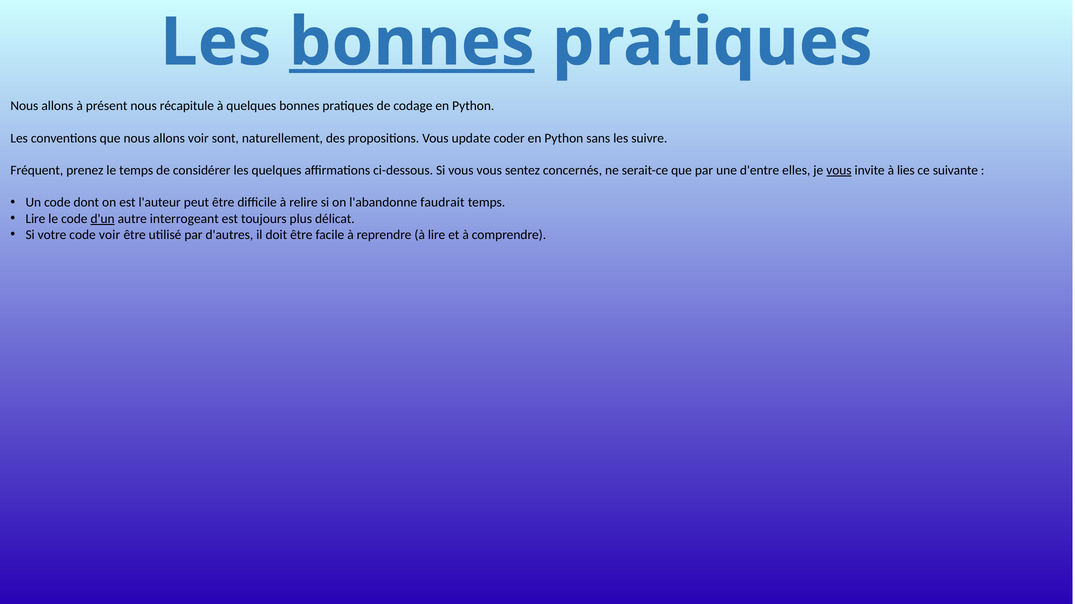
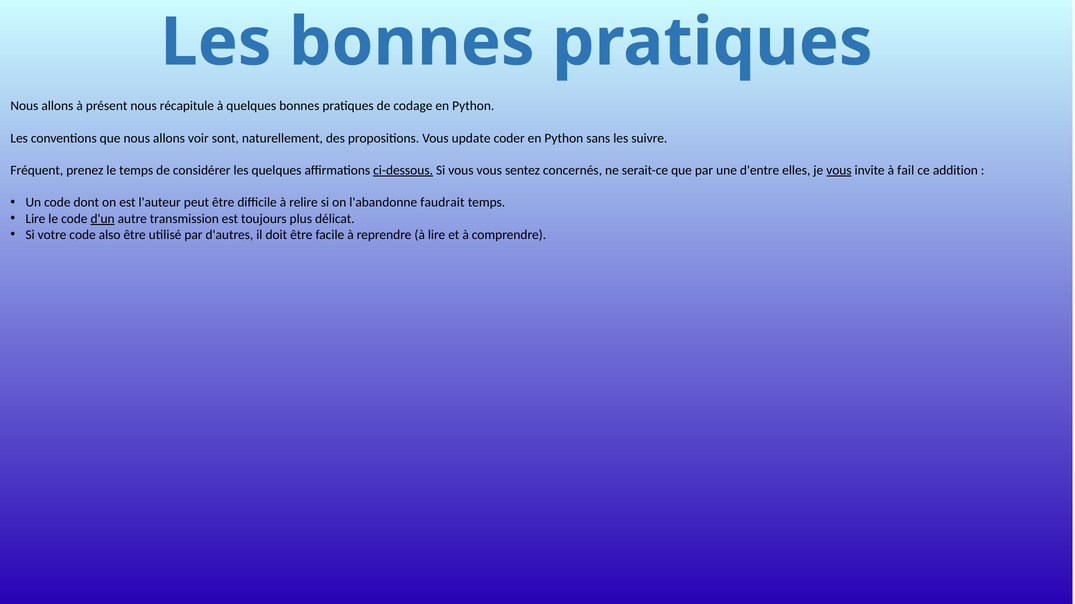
bonnes at (412, 42) underline: present -> none
ci-dessous underline: none -> present
lies: lies -> fail
suivante: suivante -> addition
interrogeant: interrogeant -> transmission
code voir: voir -> also
